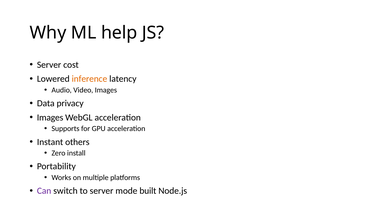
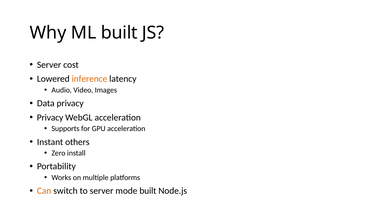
ML help: help -> built
Images at (50, 117): Images -> Privacy
Can colour: purple -> orange
